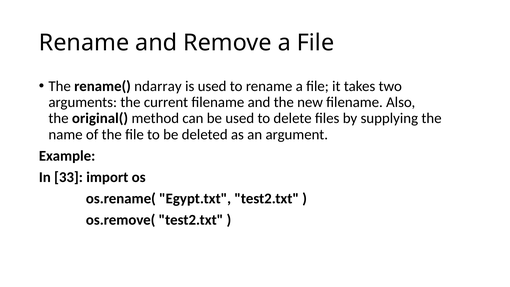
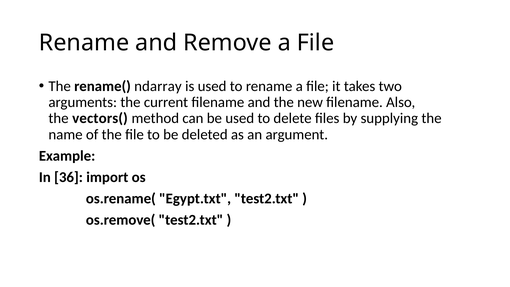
original(: original( -> vectors(
33: 33 -> 36
